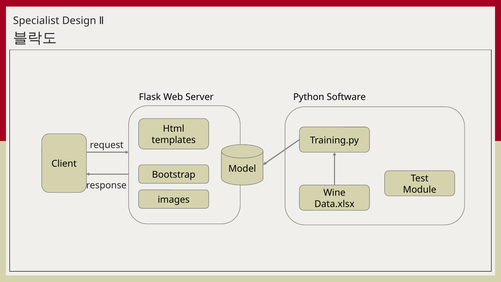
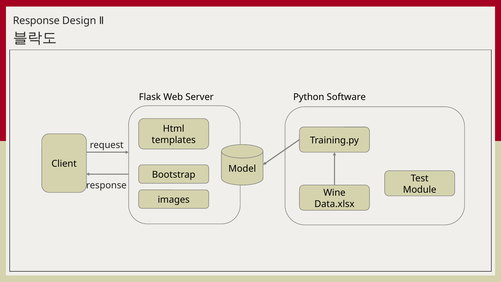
Specialist at (36, 21): Specialist -> Response
